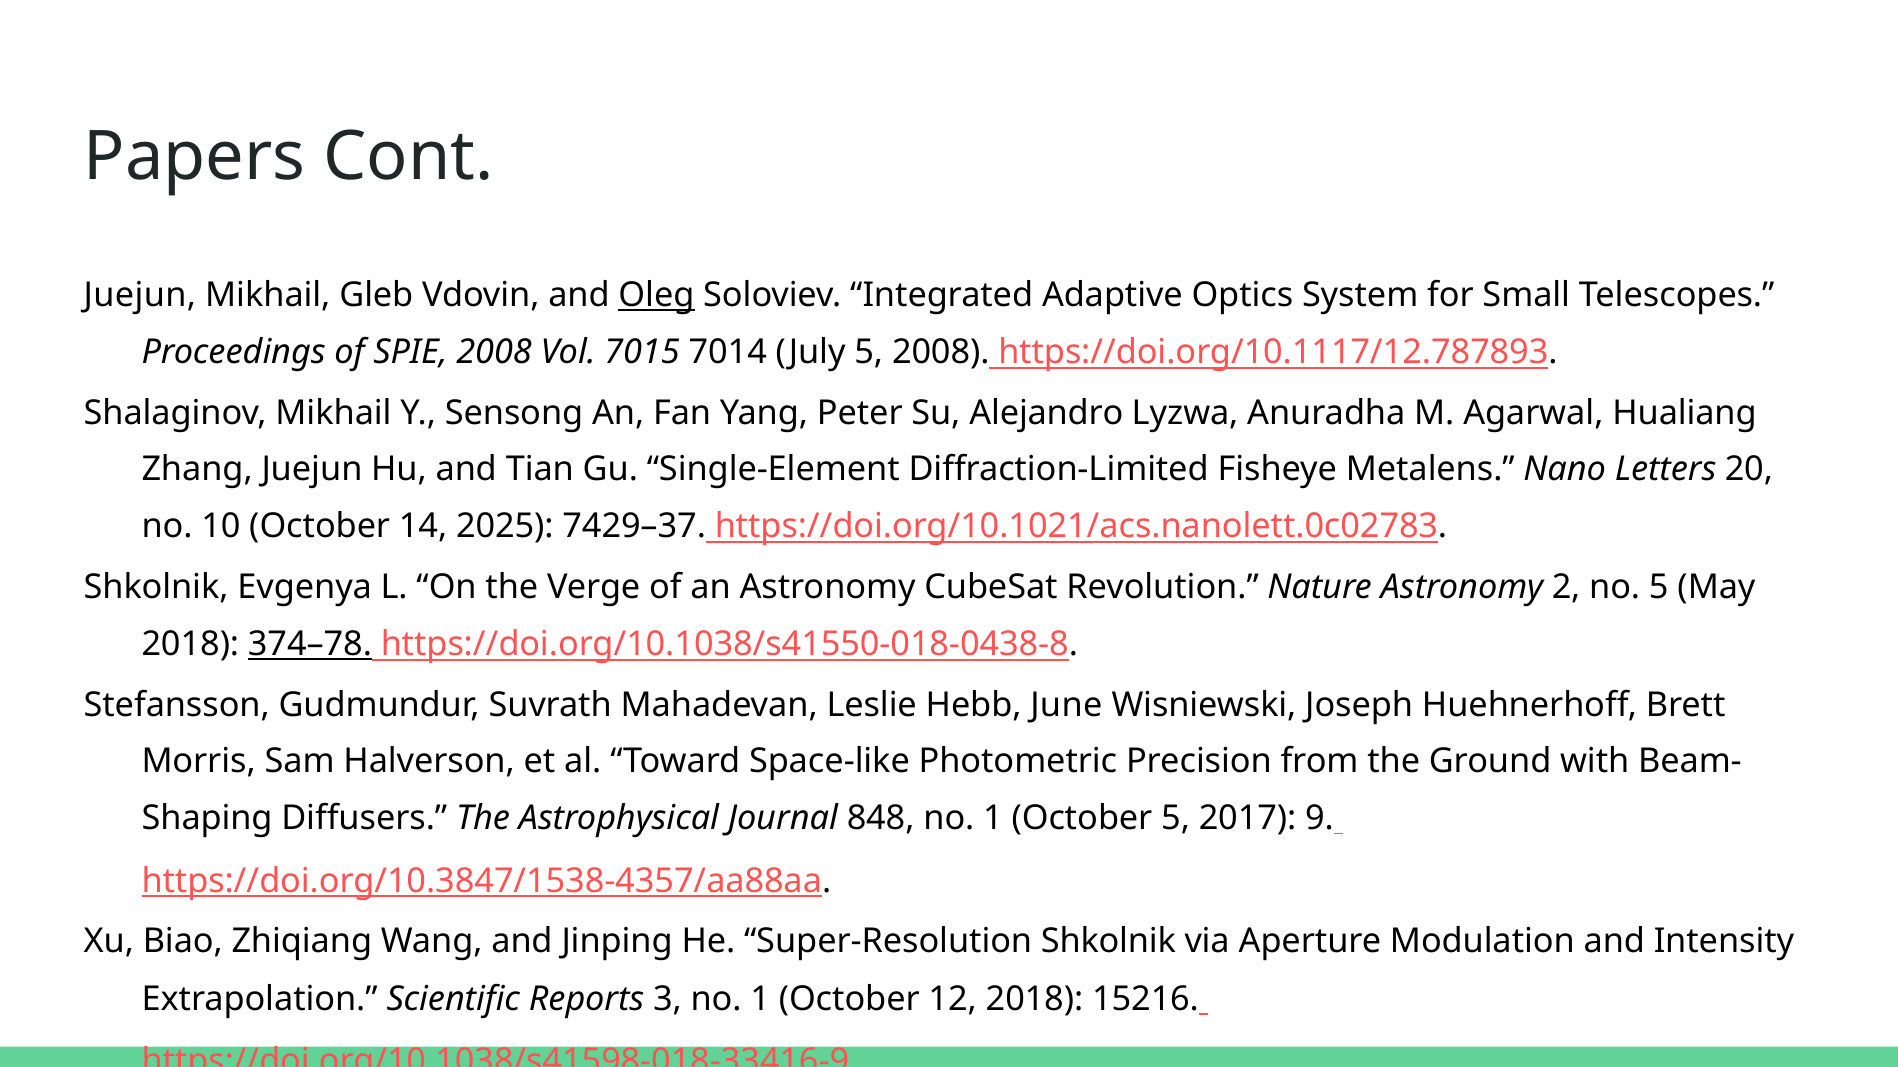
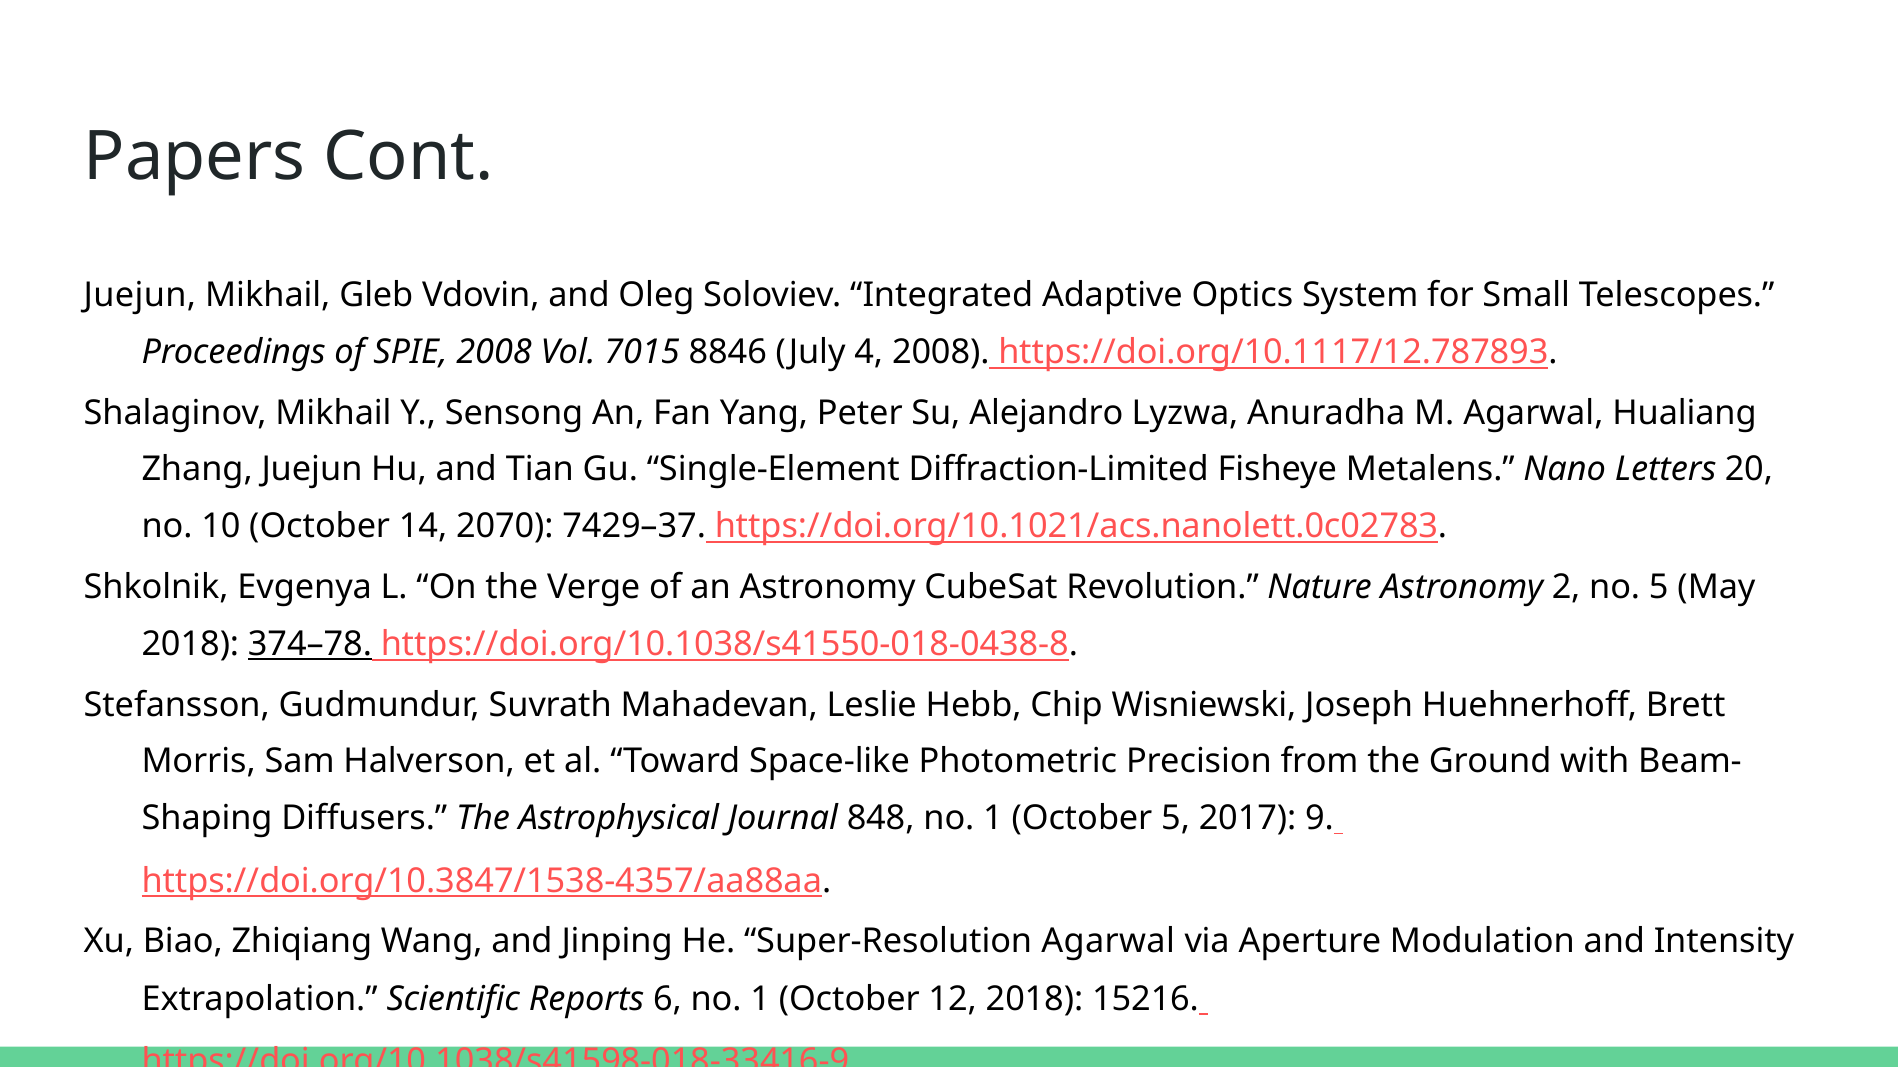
Oleg underline: present -> none
7014: 7014 -> 8846
July 5: 5 -> 4
2025: 2025 -> 2070
June: June -> Chip
Super-Resolution Shkolnik: Shkolnik -> Agarwal
3: 3 -> 6
